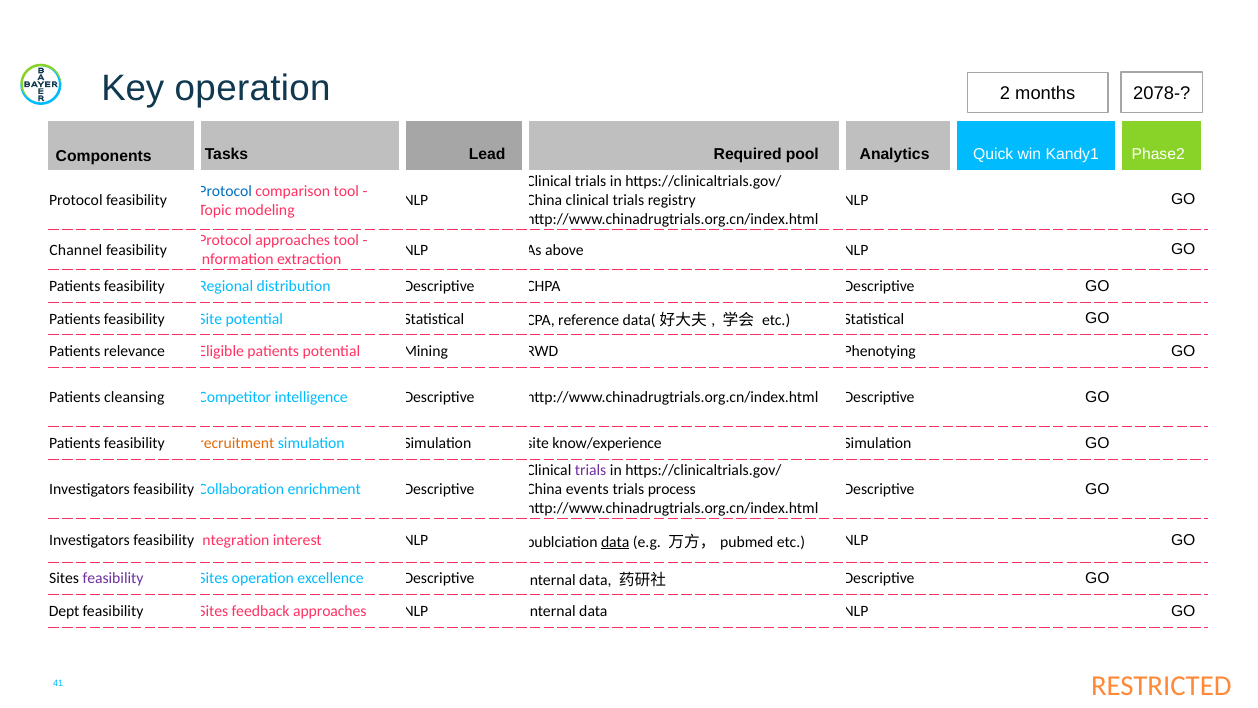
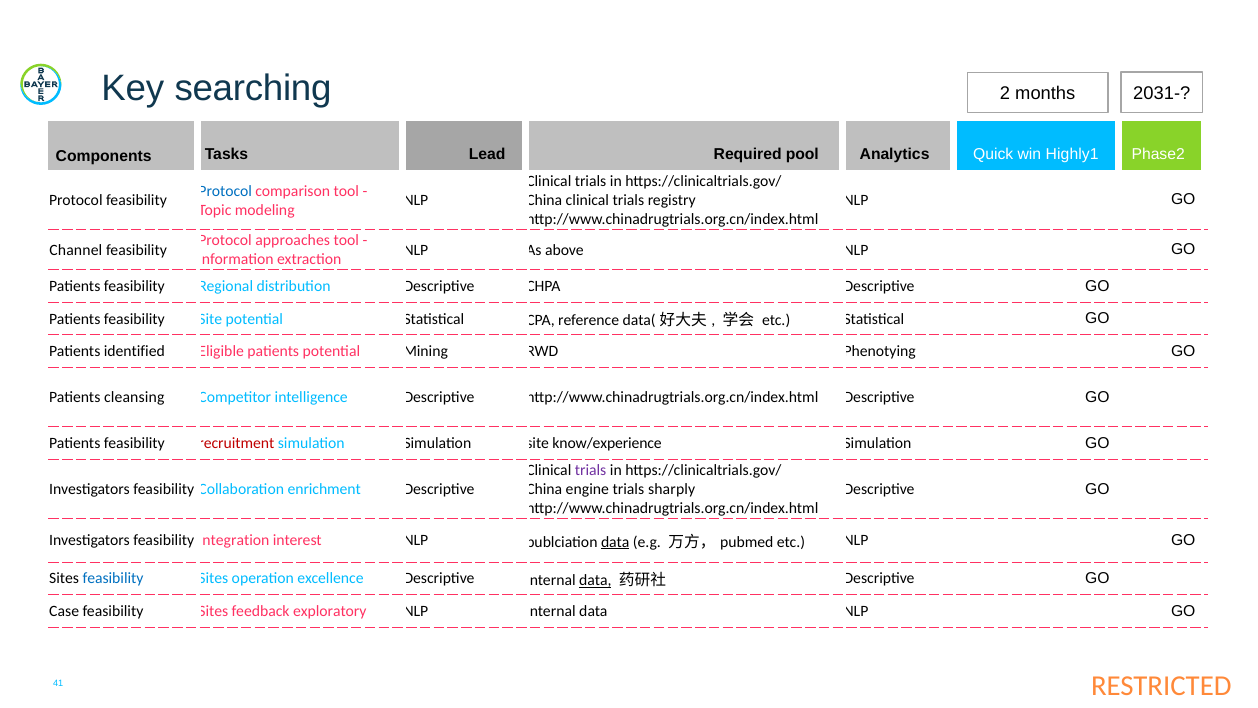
Key operation: operation -> searching
2078-: 2078- -> 2031-
Kandy1: Kandy1 -> Highly1
relevance: relevance -> identified
recruitment colour: orange -> red
events: events -> engine
process: process -> sharply
feasibility at (113, 579) colour: purple -> blue
data at (595, 580) underline: none -> present
Dept: Dept -> Case
feedback approaches: approaches -> exploratory
